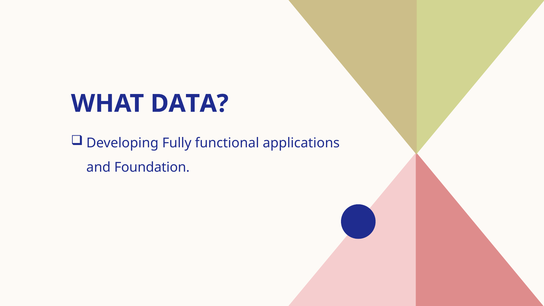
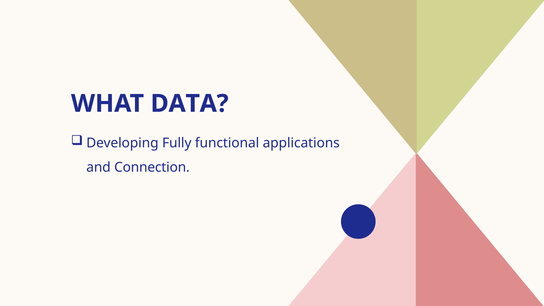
Foundation: Foundation -> Connection
